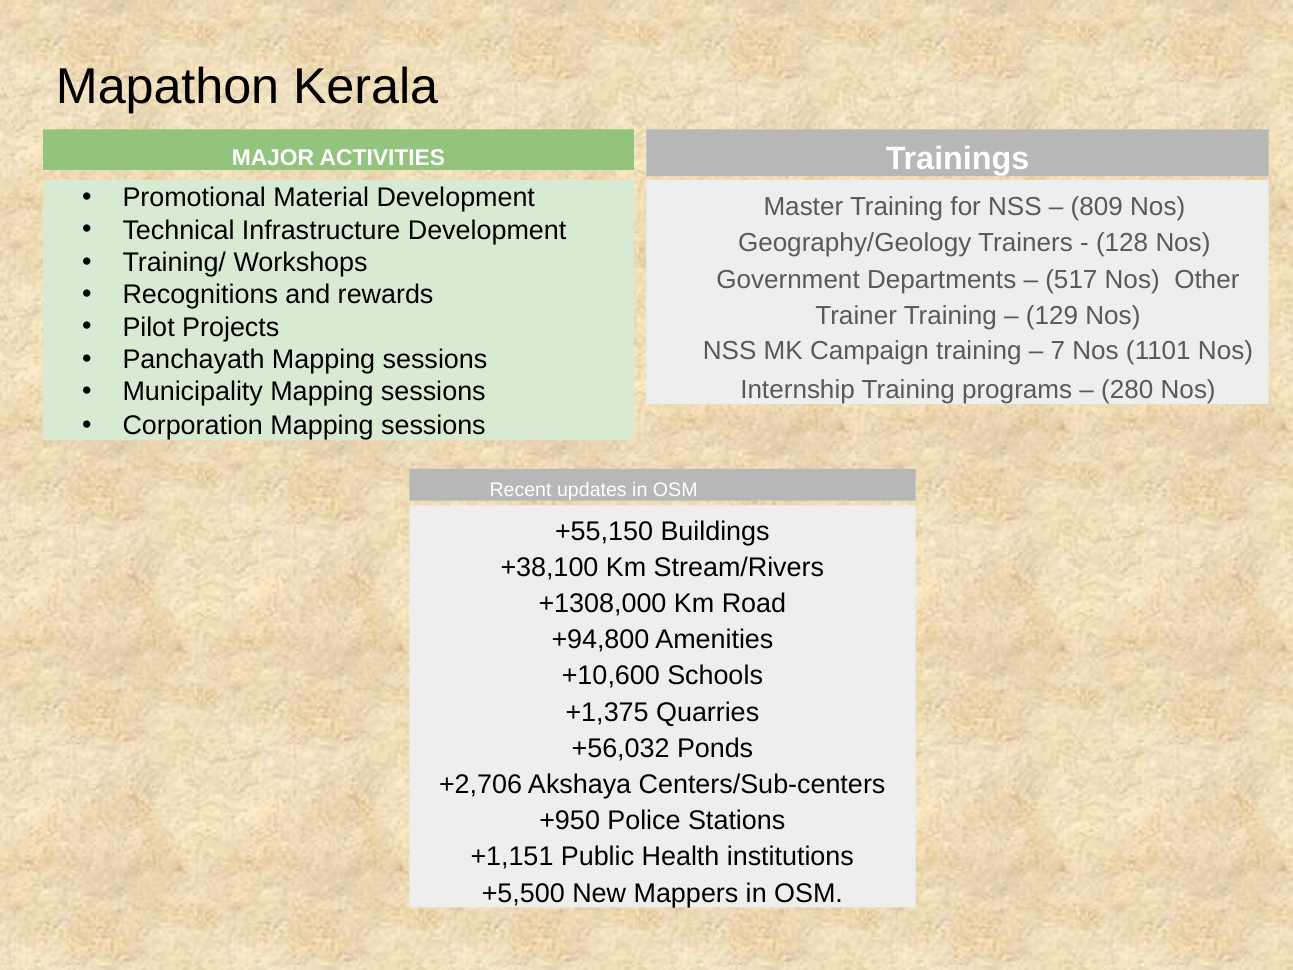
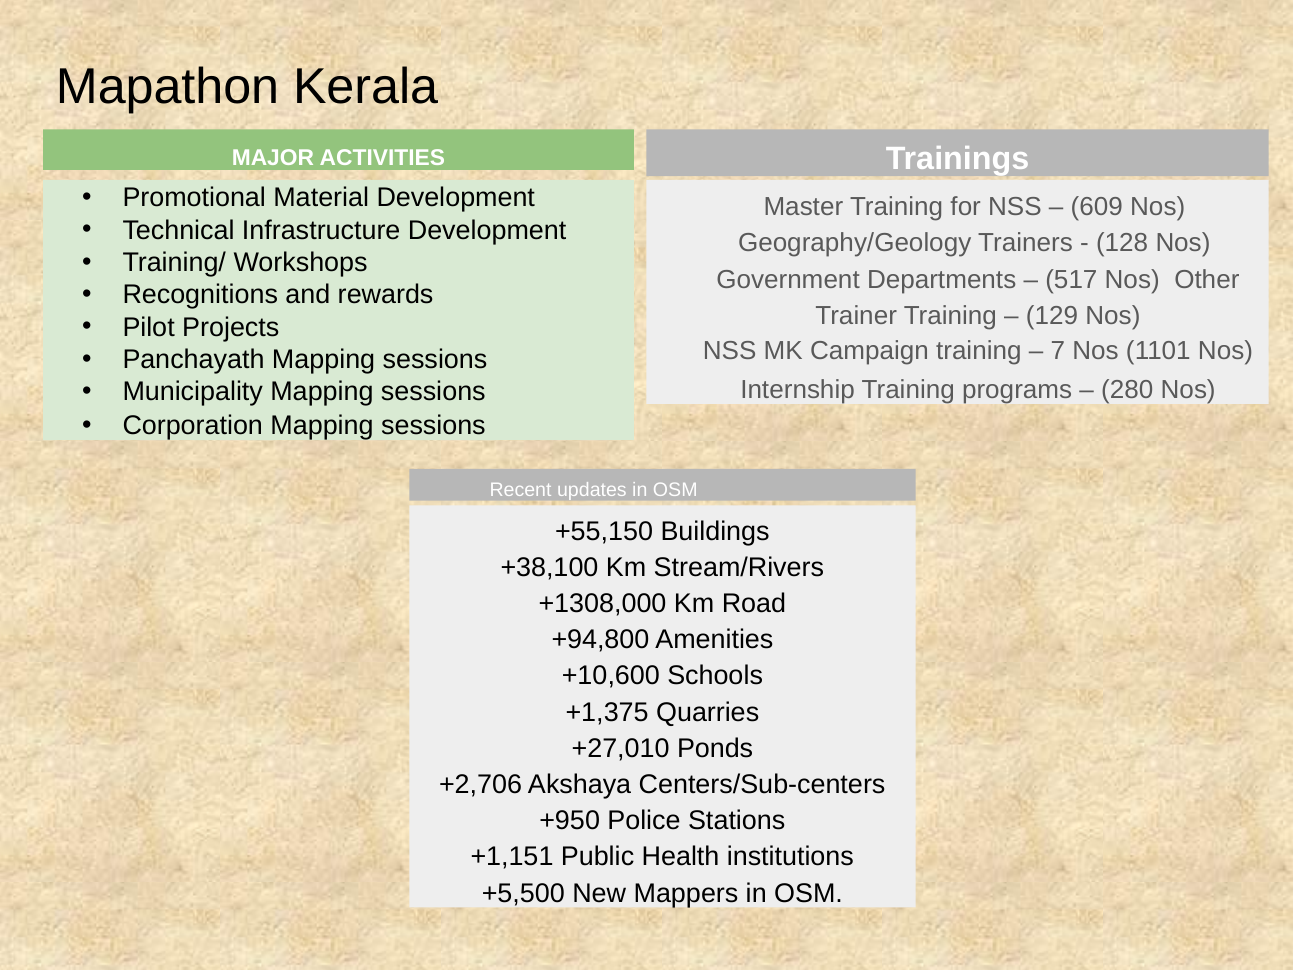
809: 809 -> 609
+56,032: +56,032 -> +27,010
